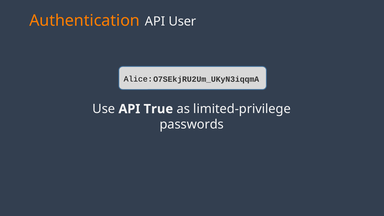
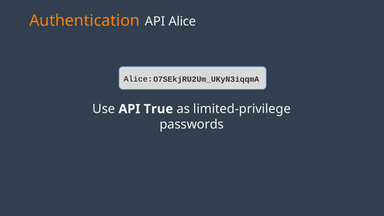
User: User -> Alice
